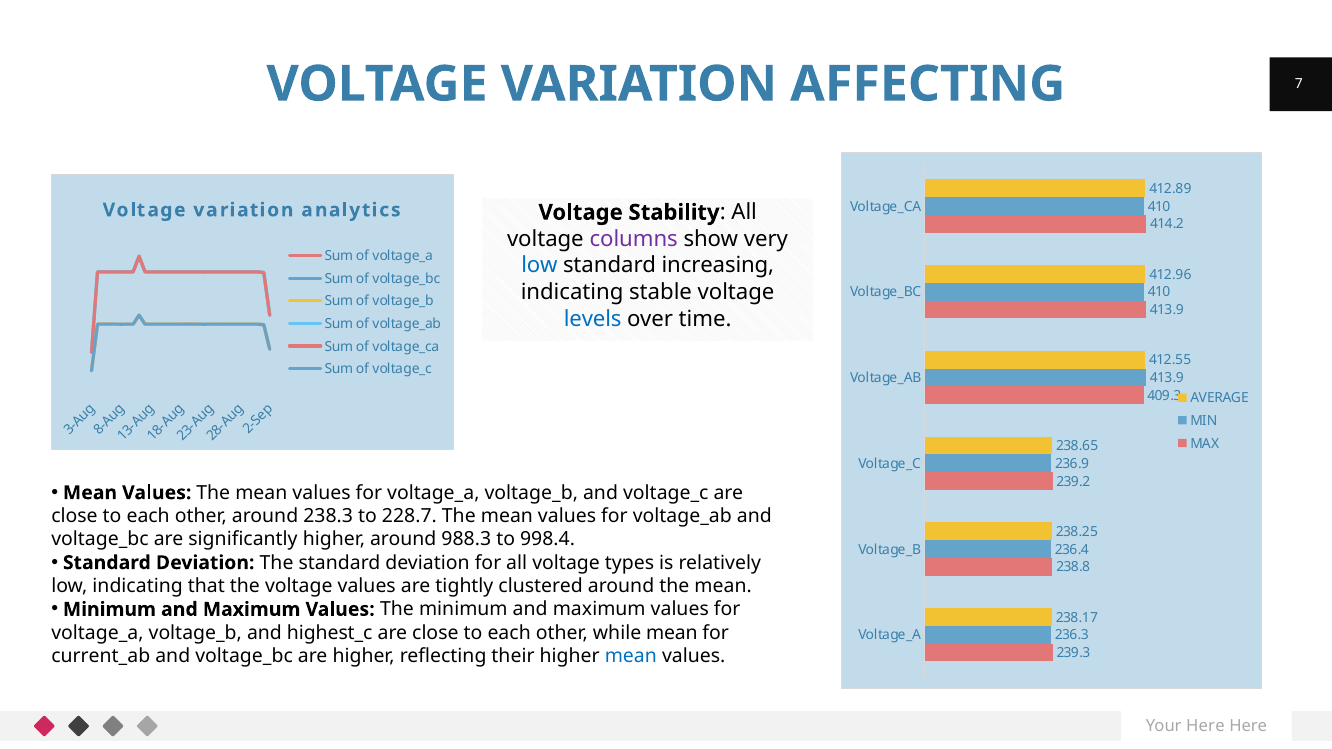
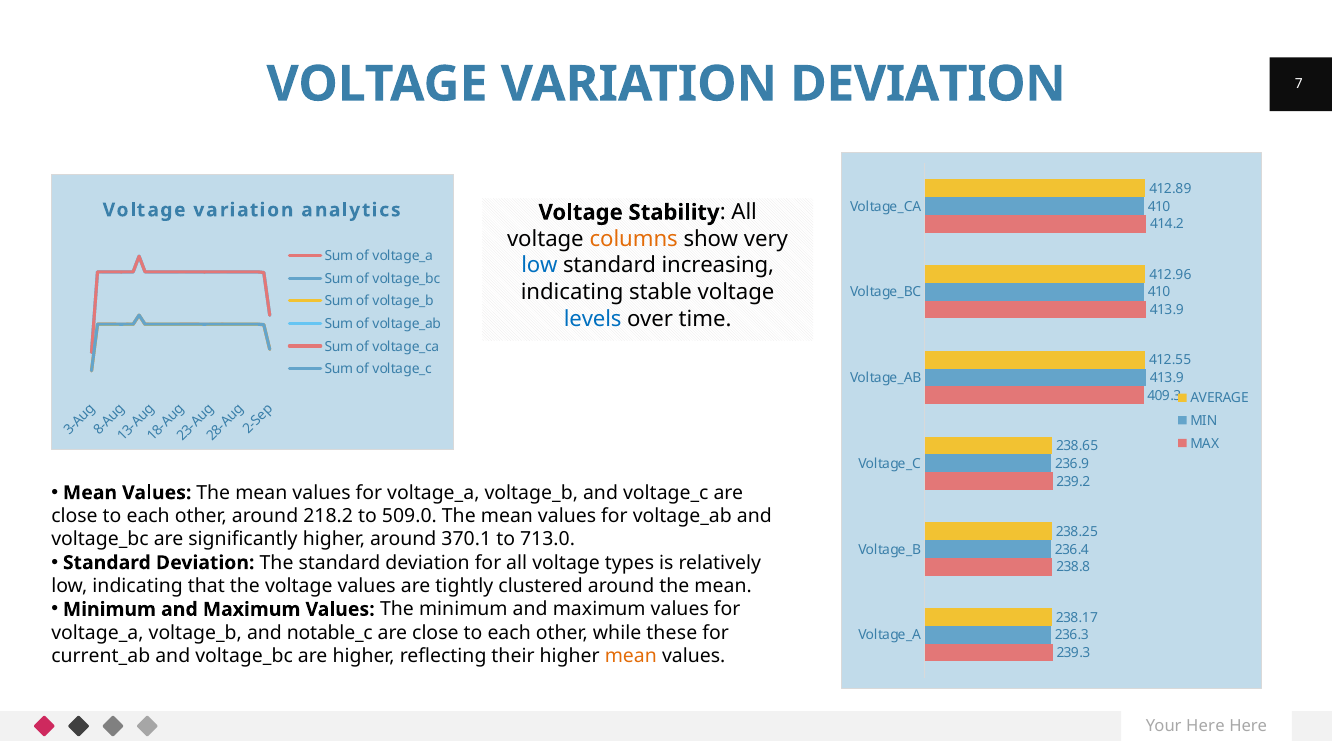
VARIATION AFFECTING: AFFECTING -> DEVIATION
columns colour: purple -> orange
238.3: 238.3 -> 218.2
228.7: 228.7 -> 509.0
988.3: 988.3 -> 370.1
998.4: 998.4 -> 713.0
highest_c: highest_c -> notable_c
while mean: mean -> these
mean at (631, 656) colour: blue -> orange
